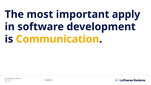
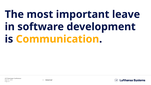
apply: apply -> leave
